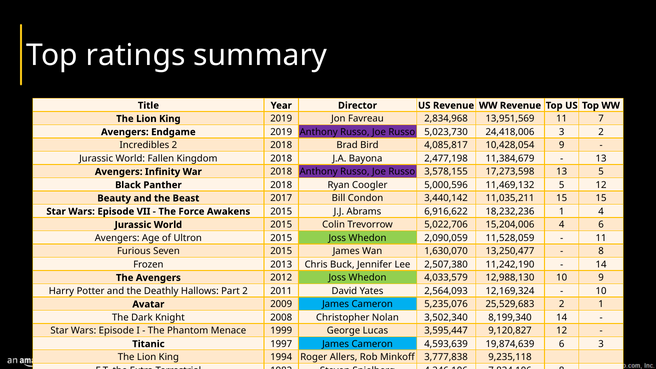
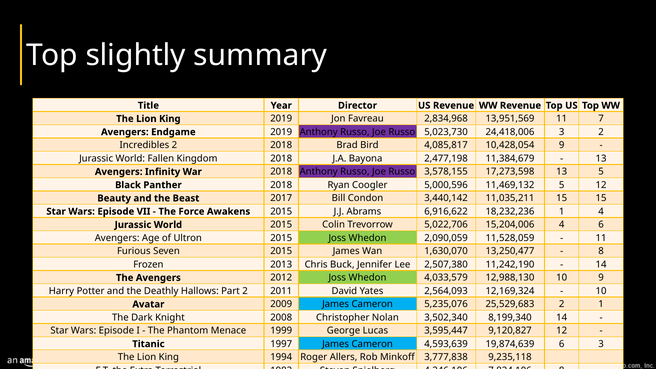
ratings: ratings -> slightly
